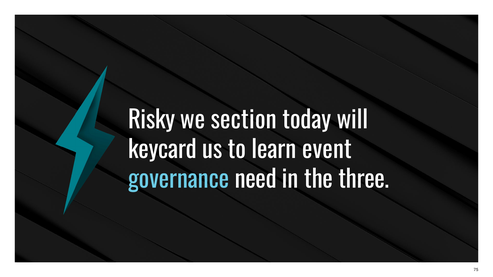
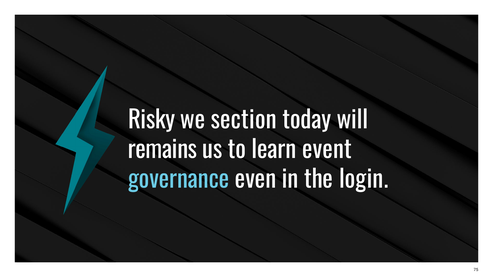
keycard: keycard -> remains
need: need -> even
three: three -> login
